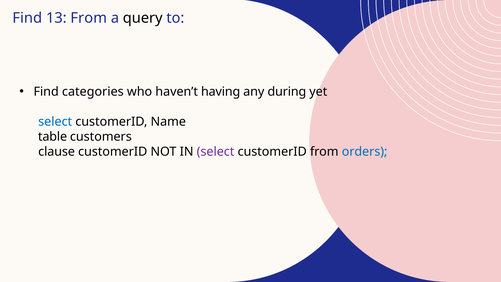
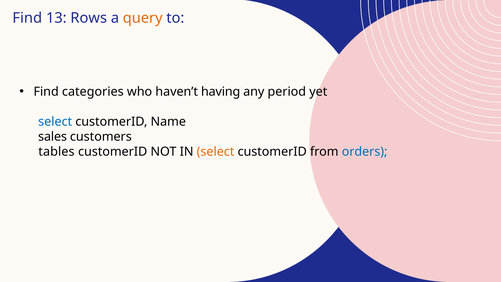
13 From: From -> Rows
query colour: black -> orange
during: during -> period
table: table -> sales
clause: clause -> tables
select at (216, 152) colour: purple -> orange
